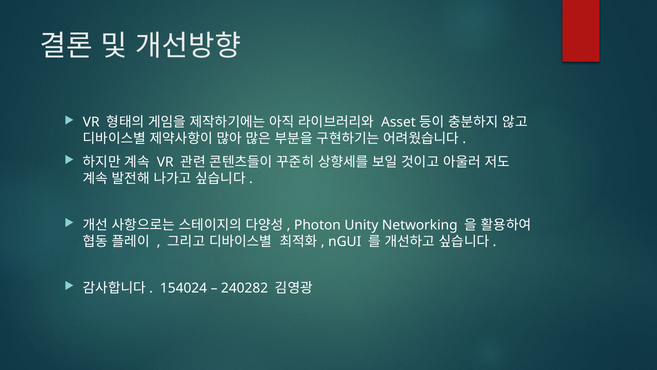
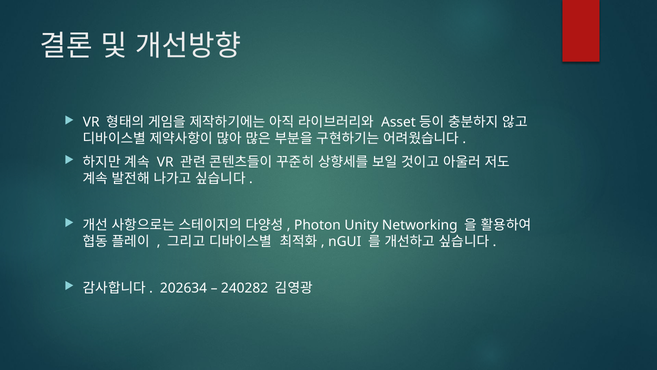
154024: 154024 -> 202634
